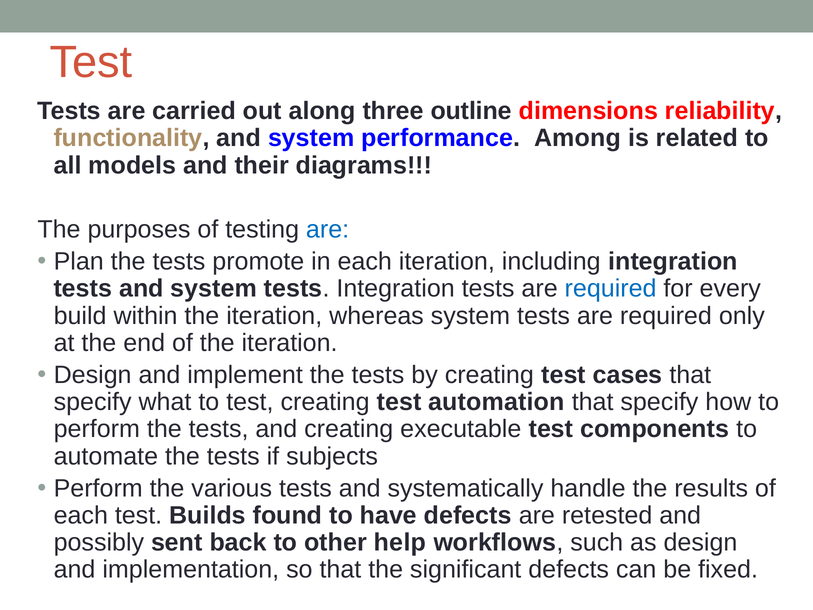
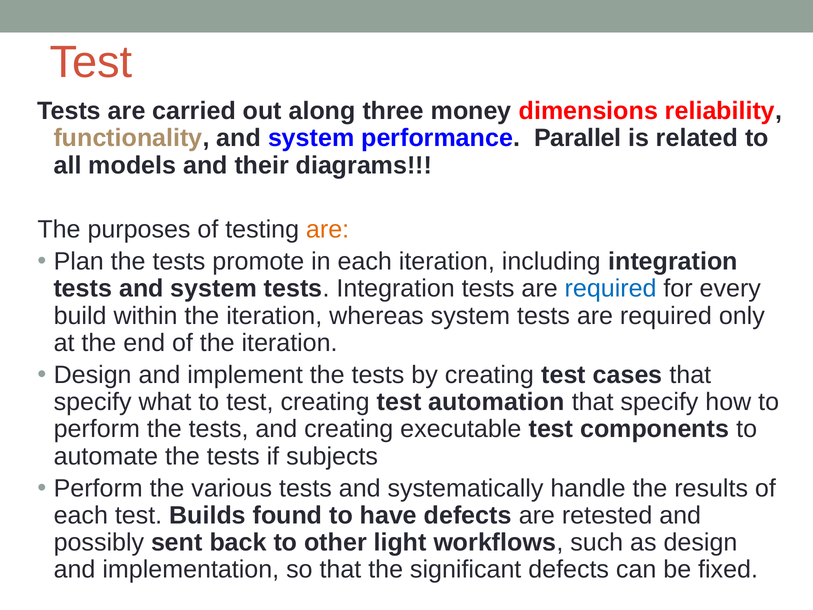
outline: outline -> money
Among: Among -> Parallel
are at (328, 229) colour: blue -> orange
help: help -> light
